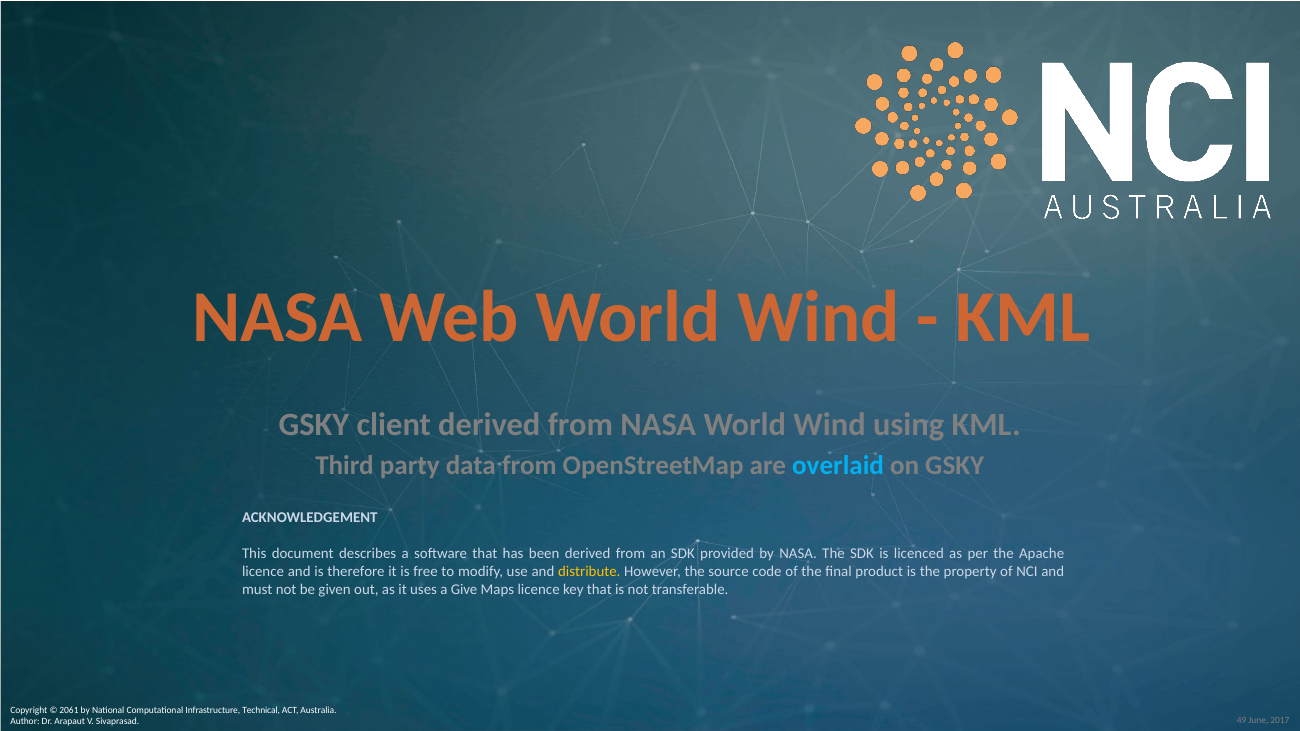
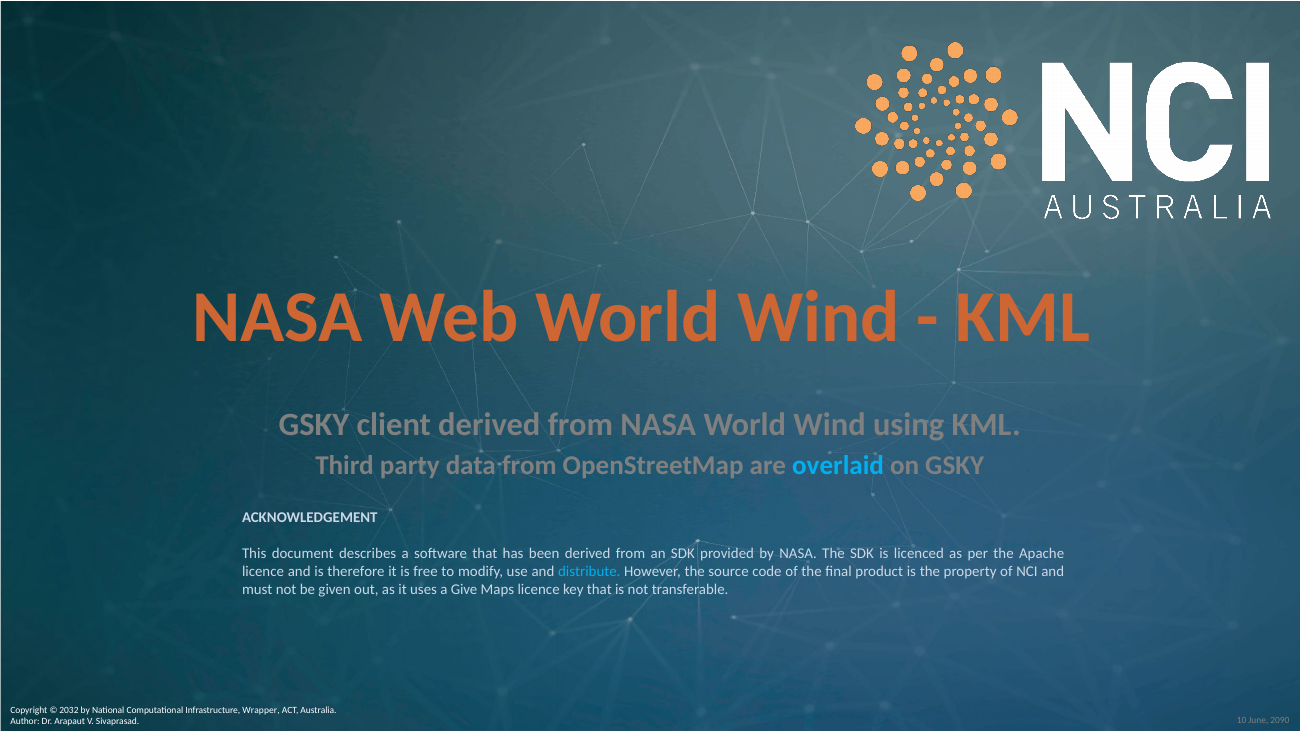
distribute colour: yellow -> light blue
2061: 2061 -> 2032
Technical: Technical -> Wrapper
49: 49 -> 10
2017: 2017 -> 2090
